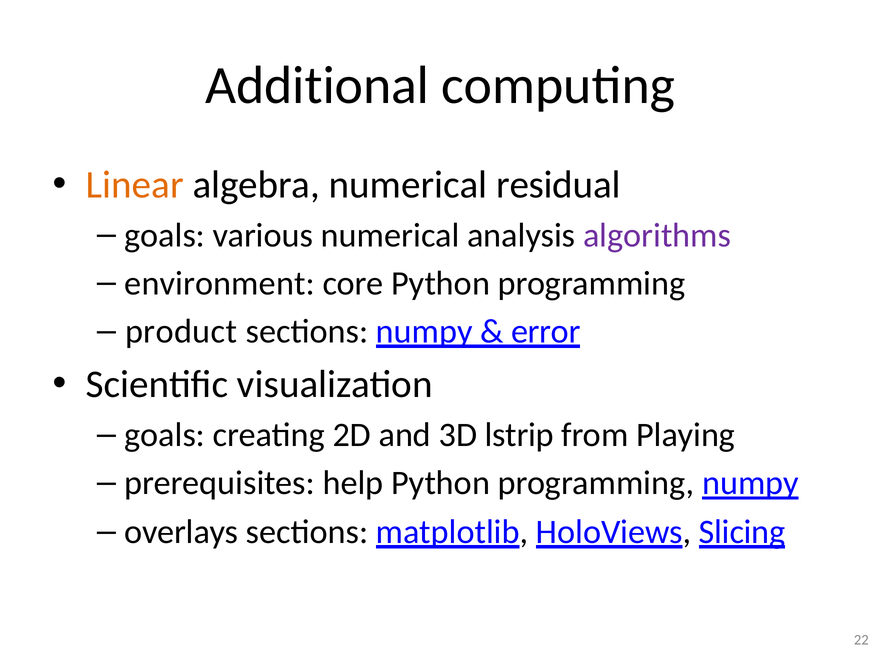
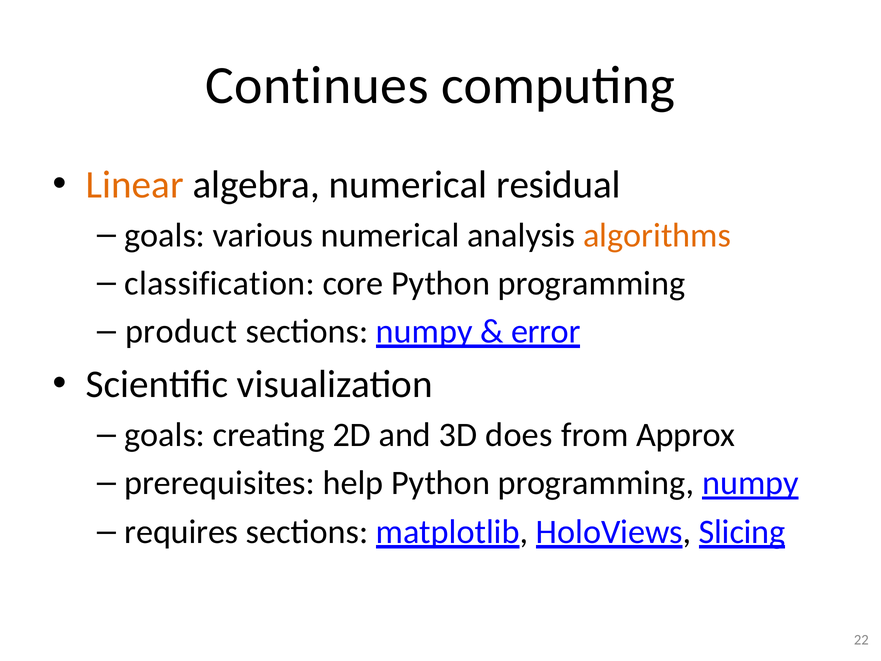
Additional: Additional -> Continues
algorithms colour: purple -> orange
environment: environment -> classification
lstrip: lstrip -> does
Playing: Playing -> Approx
overlays: overlays -> requires
